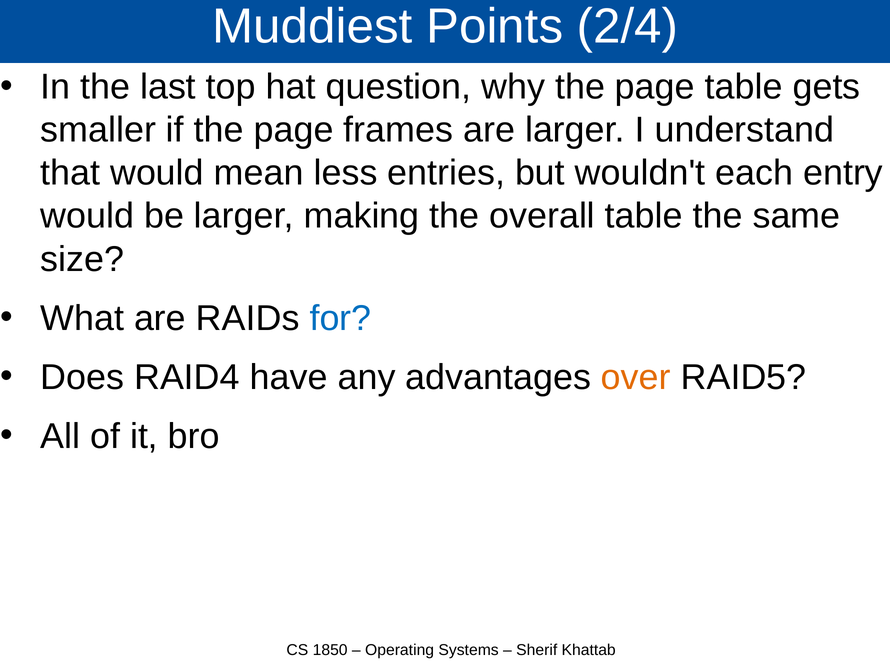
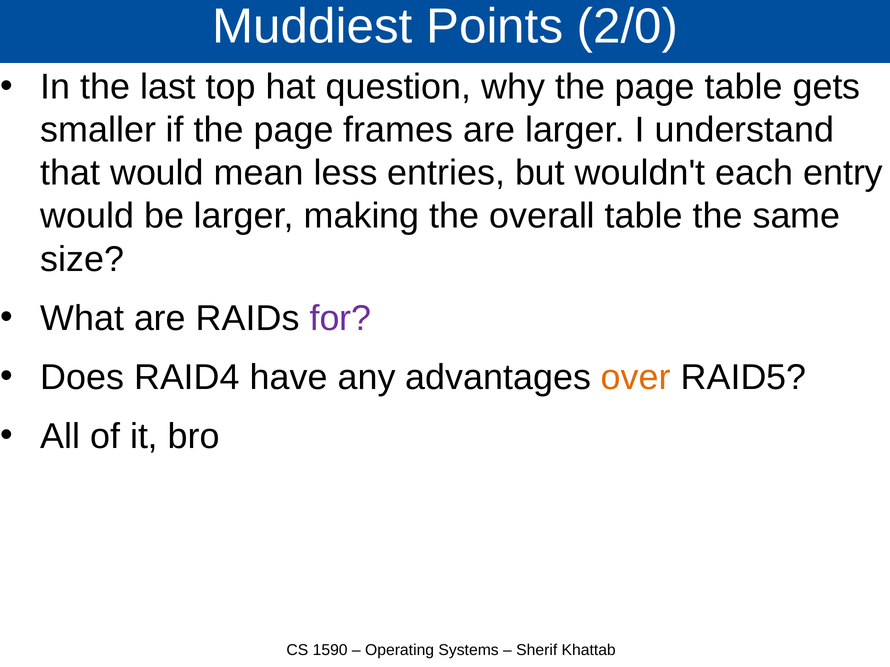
2/4: 2/4 -> 2/0
for colour: blue -> purple
1850: 1850 -> 1590
